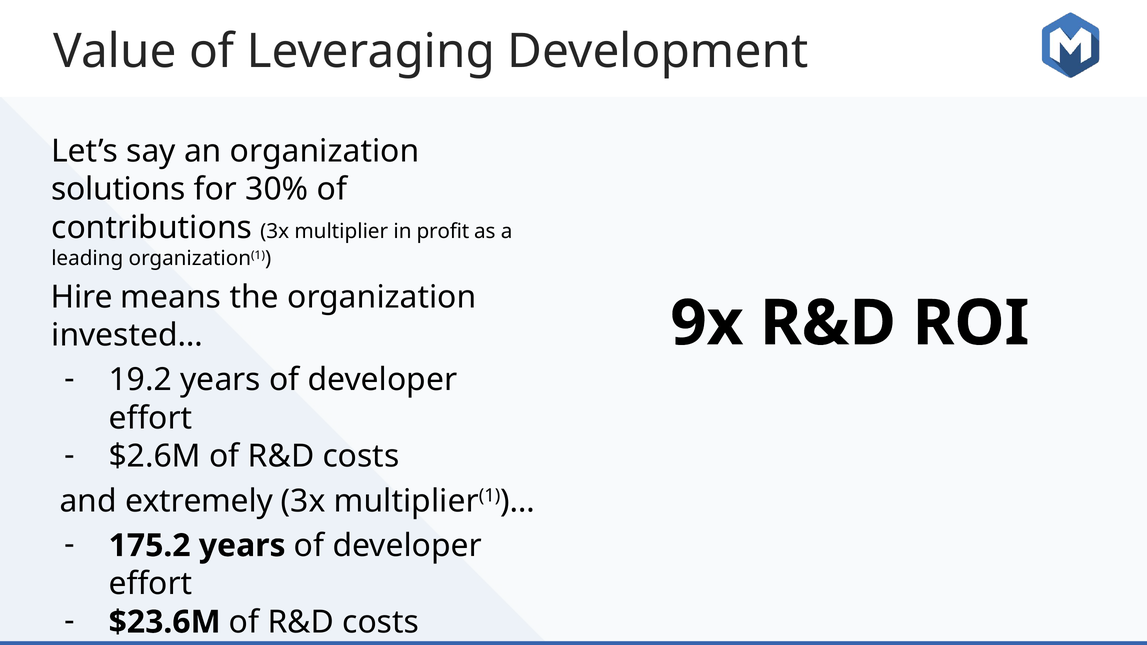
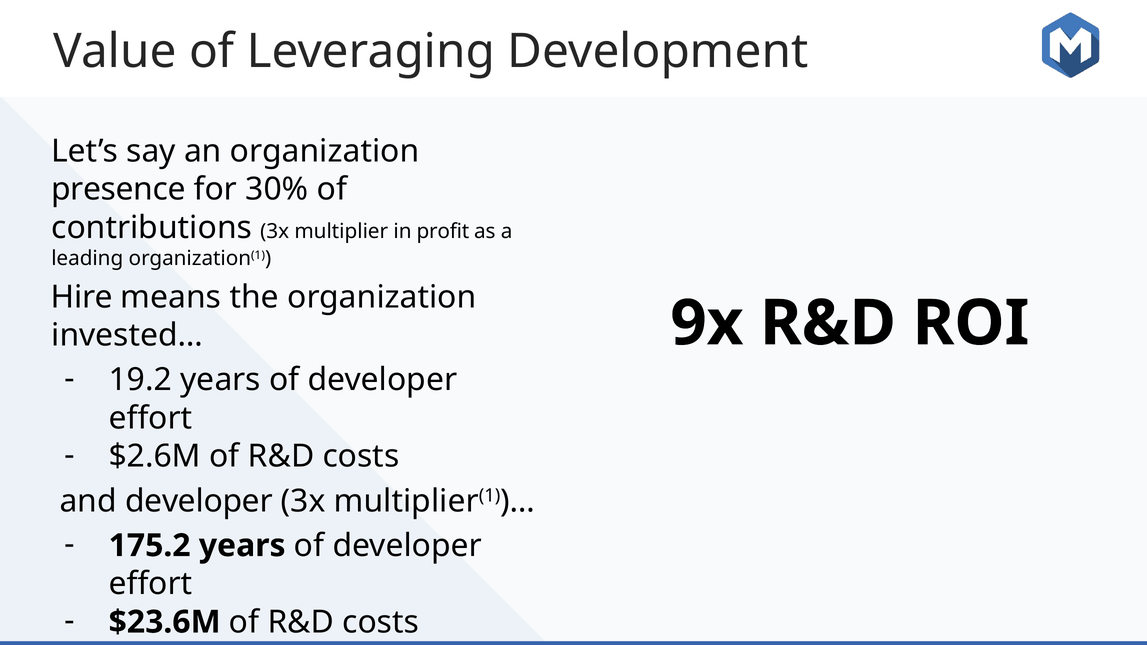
solutions: solutions -> presence
and extremely: extremely -> developer
